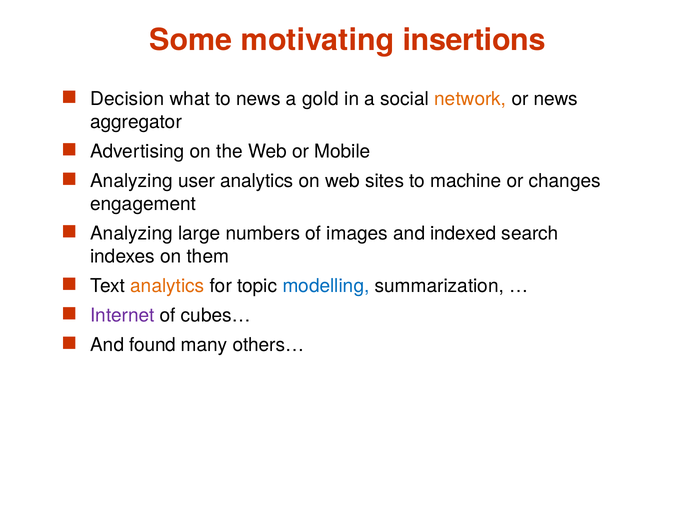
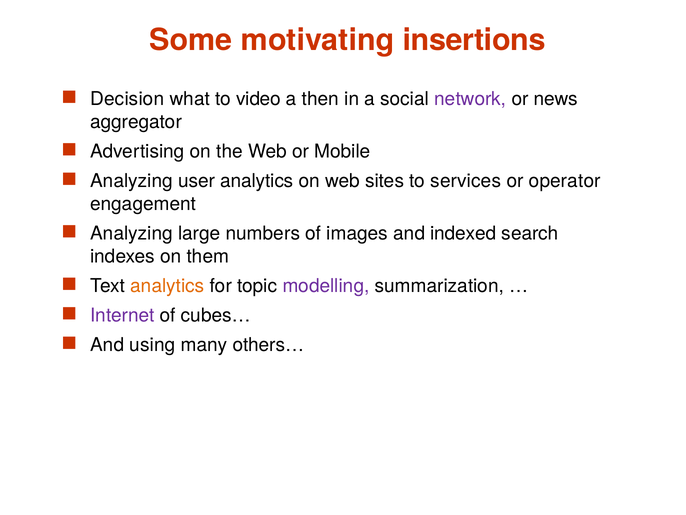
to news: news -> video
gold: gold -> then
network colour: orange -> purple
machine: machine -> services
changes: changes -> operator
modelling colour: blue -> purple
found: found -> using
